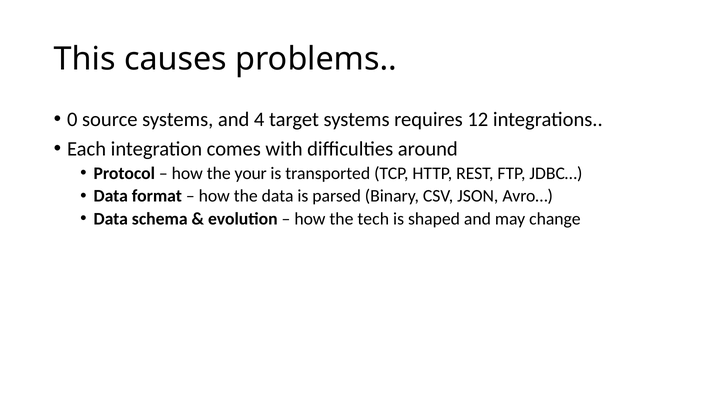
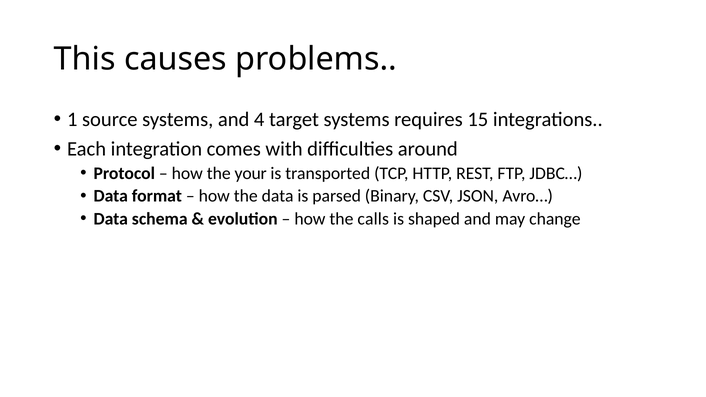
0: 0 -> 1
12: 12 -> 15
tech: tech -> calls
